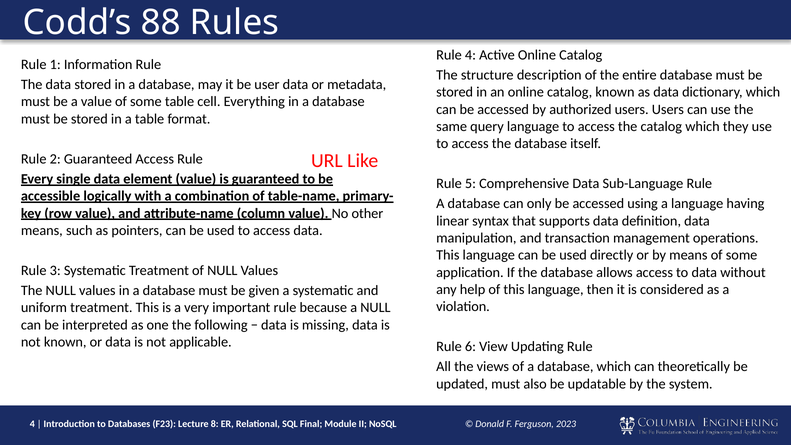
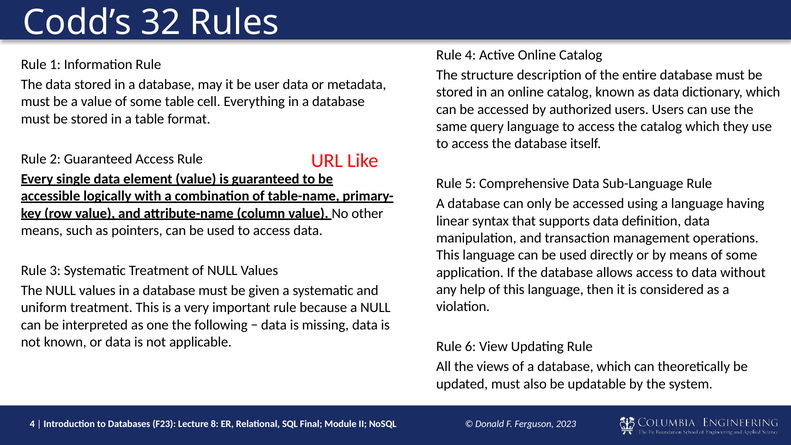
88: 88 -> 32
